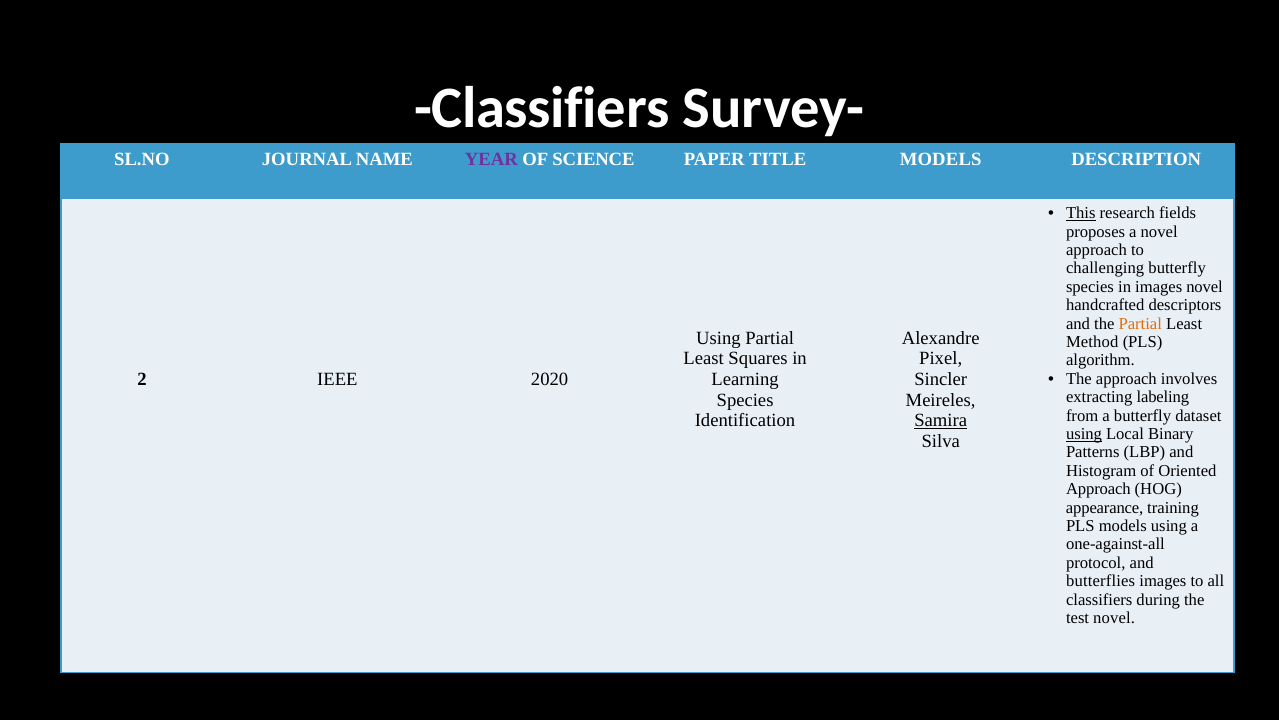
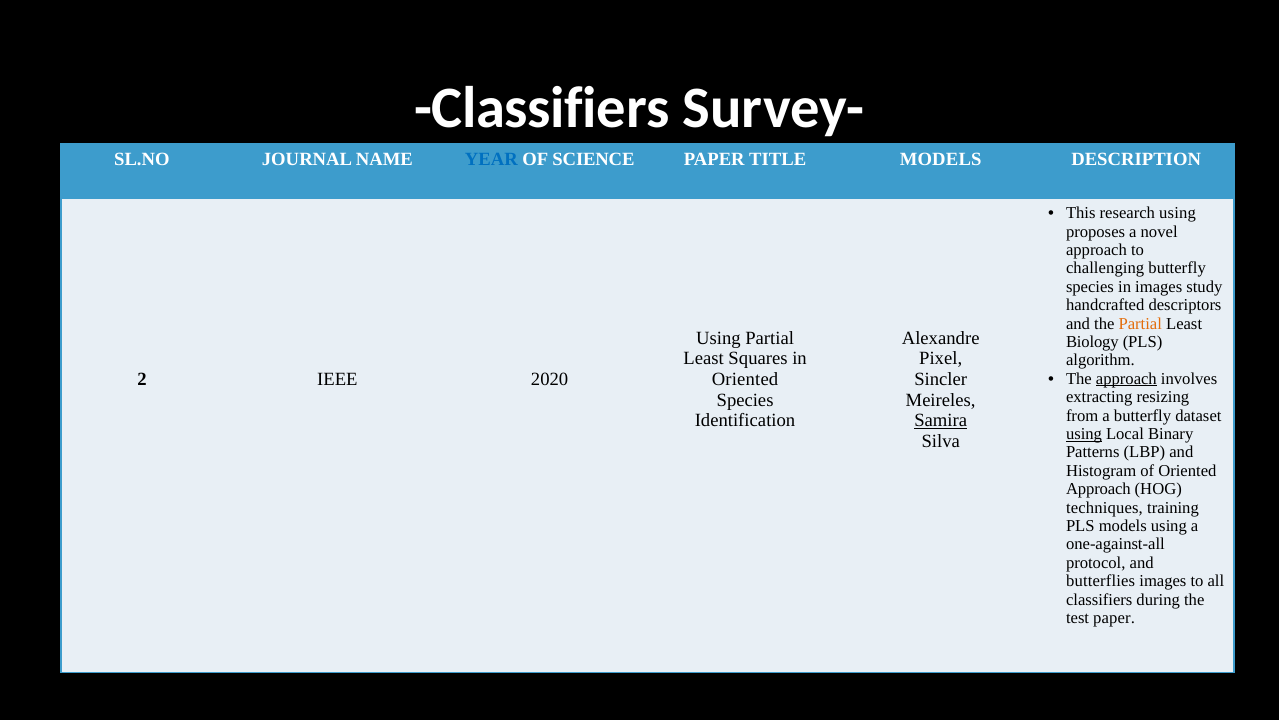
YEAR colour: purple -> blue
This underline: present -> none
research fields: fields -> using
images novel: novel -> study
Method: Method -> Biology
Learning at (745, 379): Learning -> Oriented
approach at (1126, 378) underline: none -> present
labeling: labeling -> resizing
appearance: appearance -> techniques
test novel: novel -> paper
